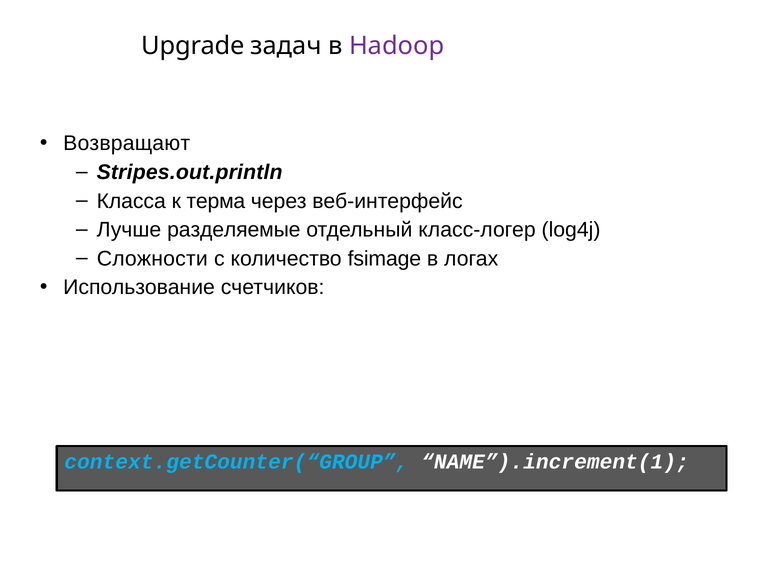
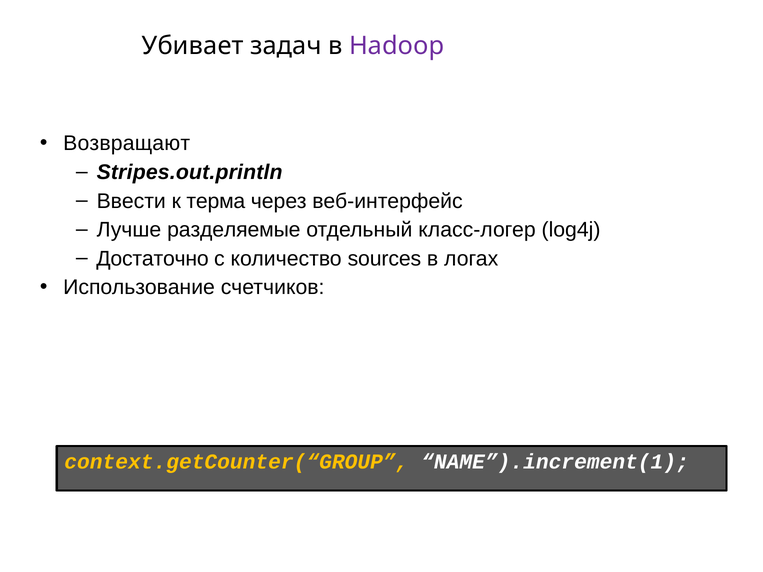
Upgrade: Upgrade -> Убивает
Класса: Класса -> Ввести
Сложности: Сложности -> Достаточно
fsimage: fsimage -> sources
context.getCounter(“GROUP colour: light blue -> yellow
